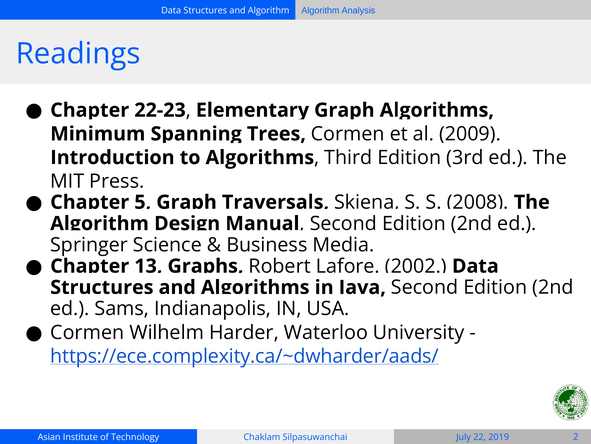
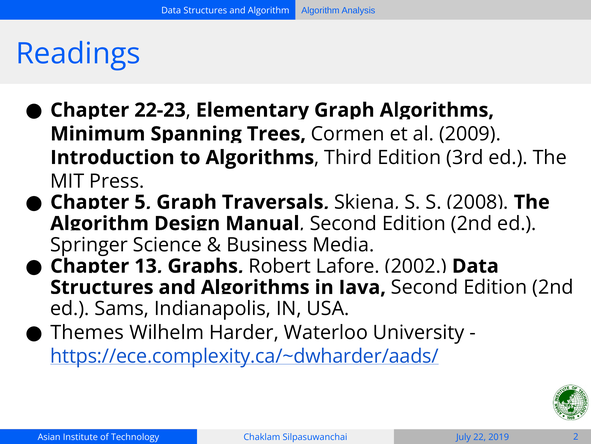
Cormen at (87, 332): Cormen -> Themes
